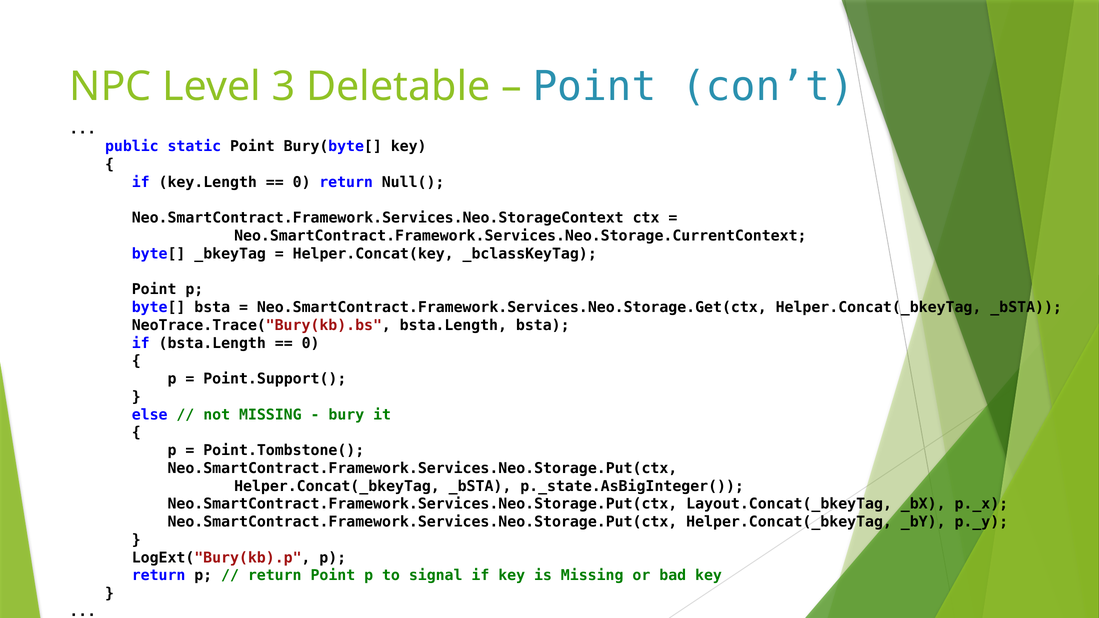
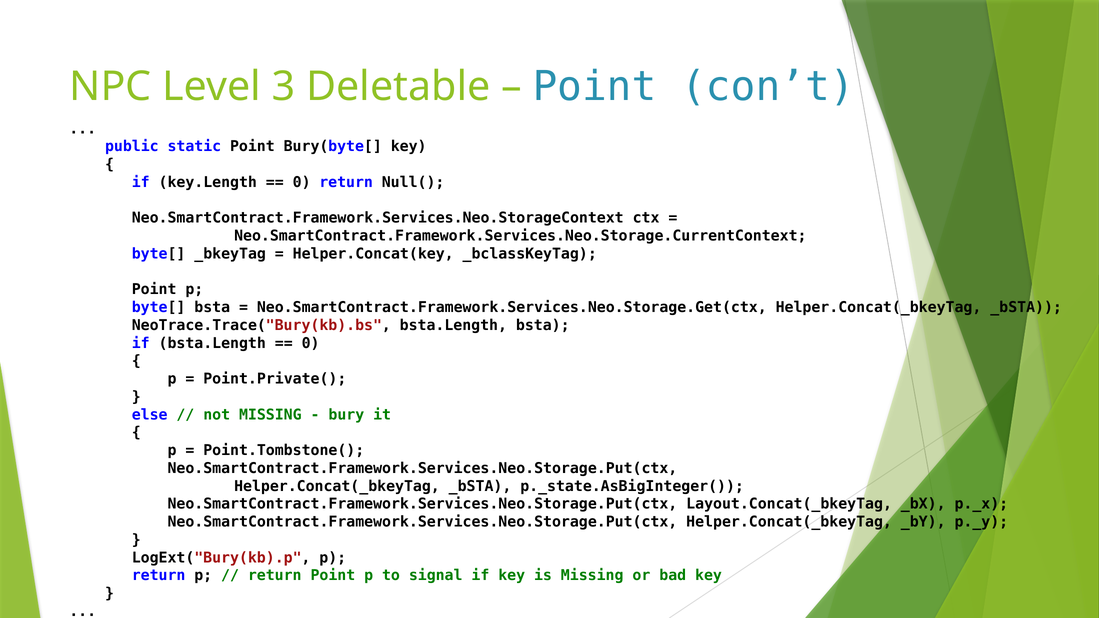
Point.Support(: Point.Support( -> Point.Private(
